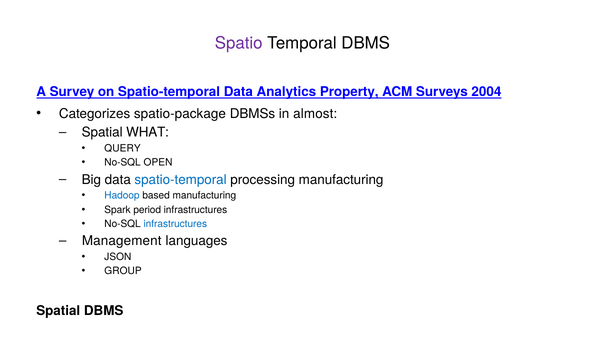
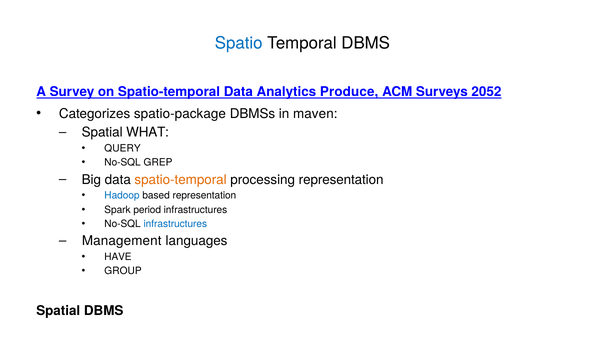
Spatio colour: purple -> blue
Property: Property -> Produce
2004: 2004 -> 2052
almost: almost -> maven
OPEN: OPEN -> GREP
spatio-temporal at (181, 179) colour: blue -> orange
processing manufacturing: manufacturing -> representation
based manufacturing: manufacturing -> representation
JSON: JSON -> HAVE
